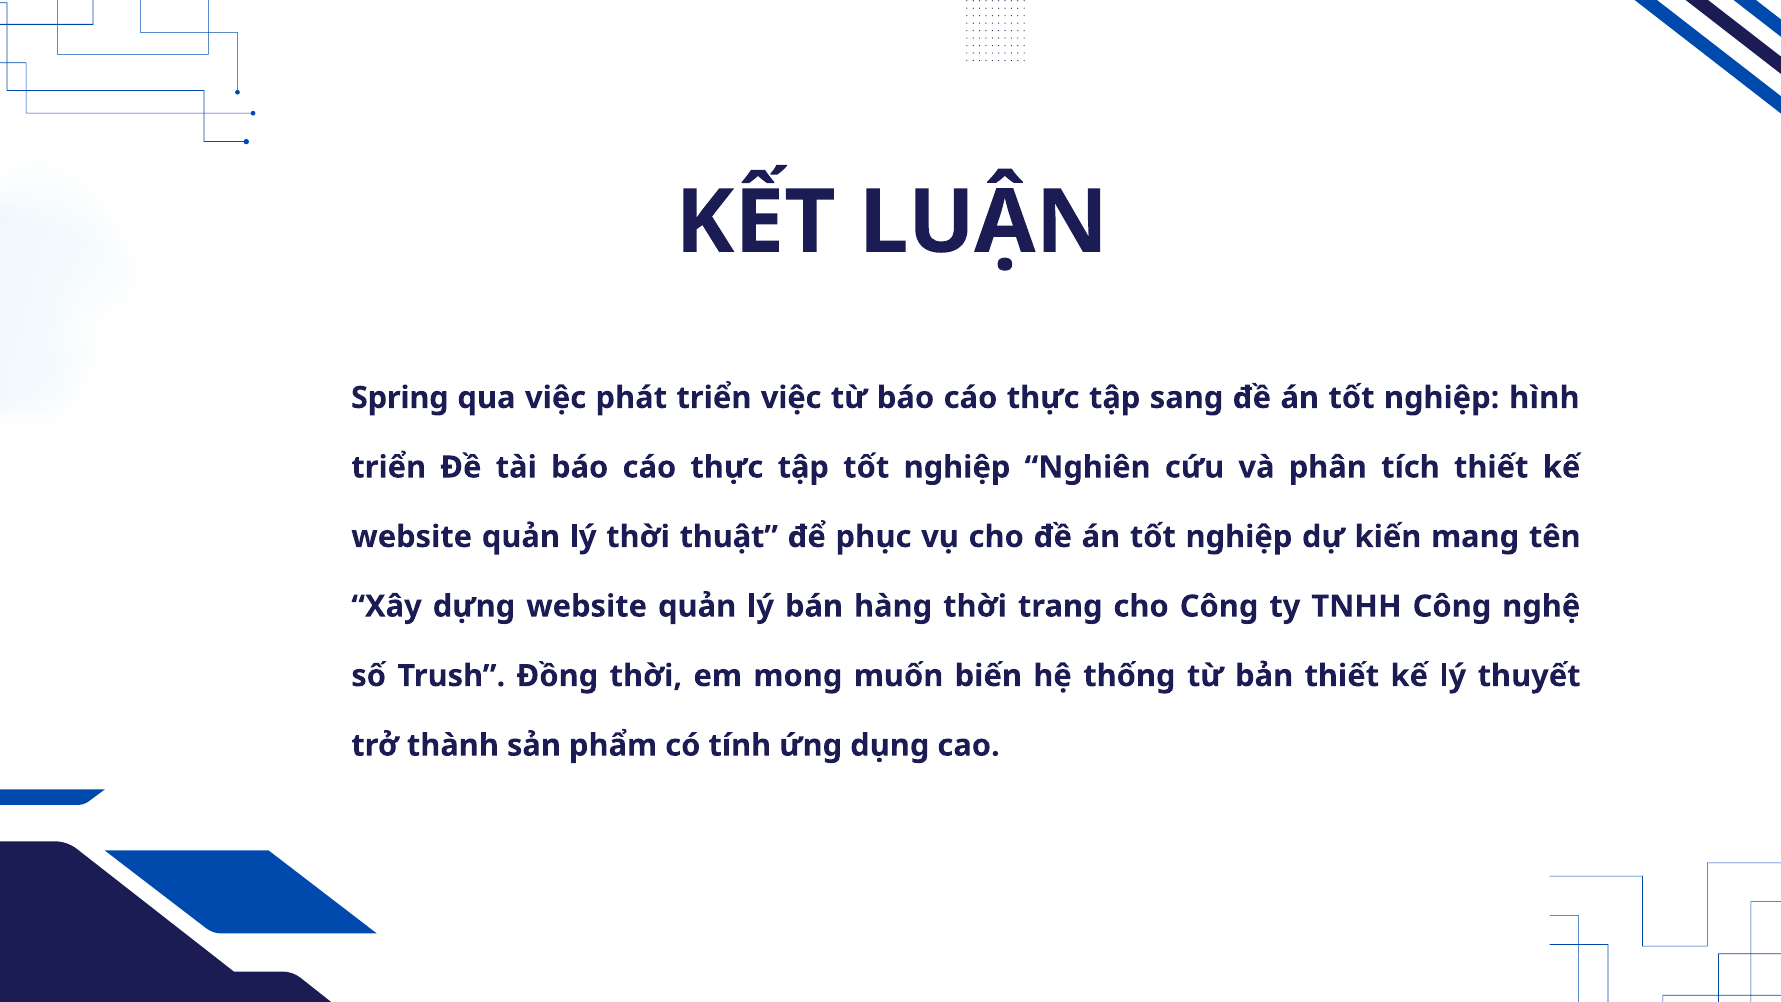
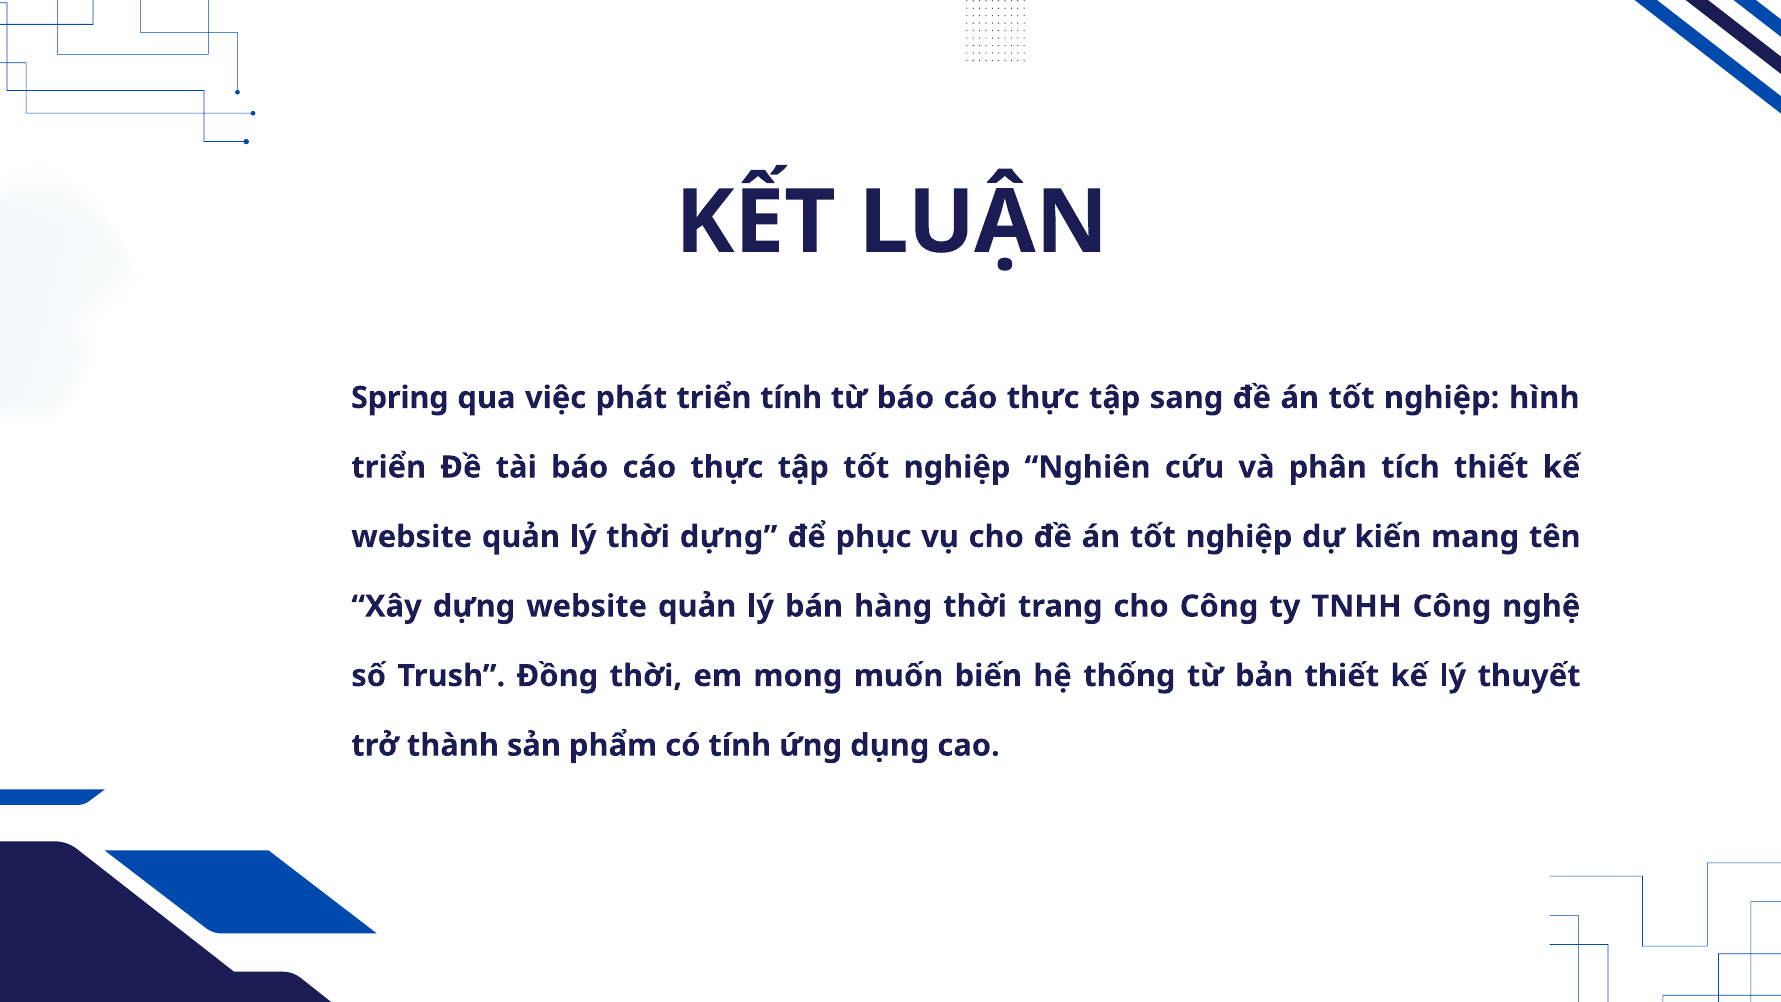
triển việc: việc -> tính
thời thuật: thuật -> dựng
